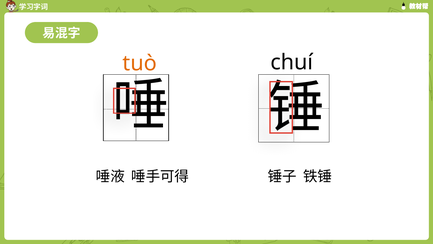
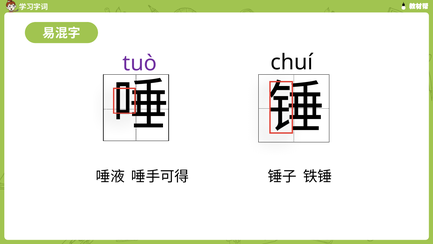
tuò colour: orange -> purple
